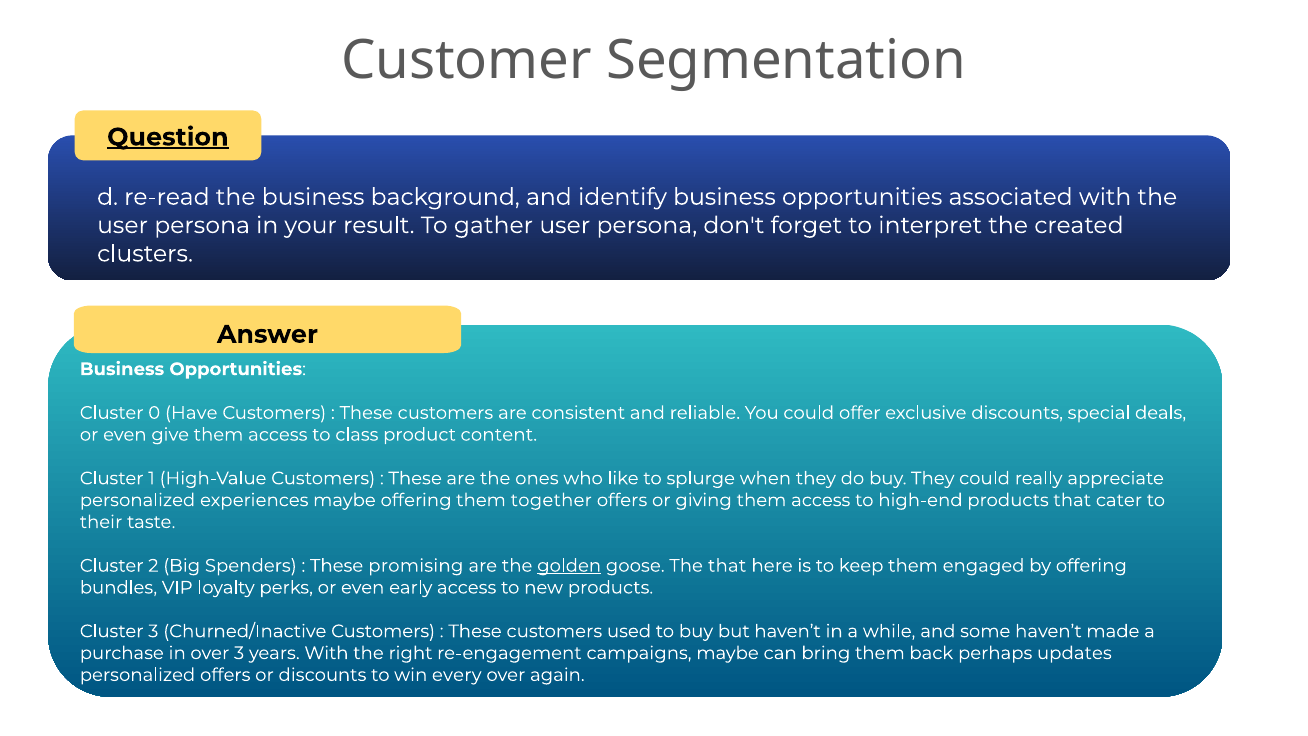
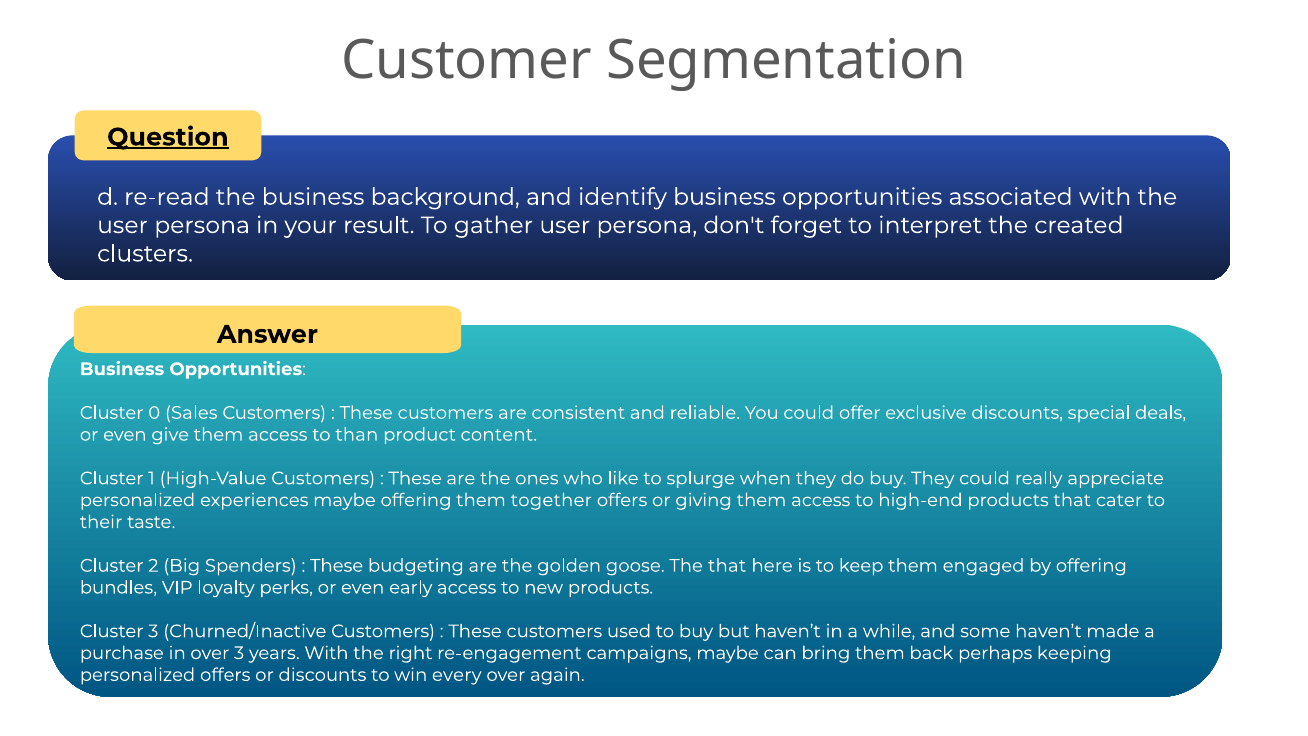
Have: Have -> Sales
class: class -> than
promising: promising -> budgeting
golden underline: present -> none
updates: updates -> keeping
